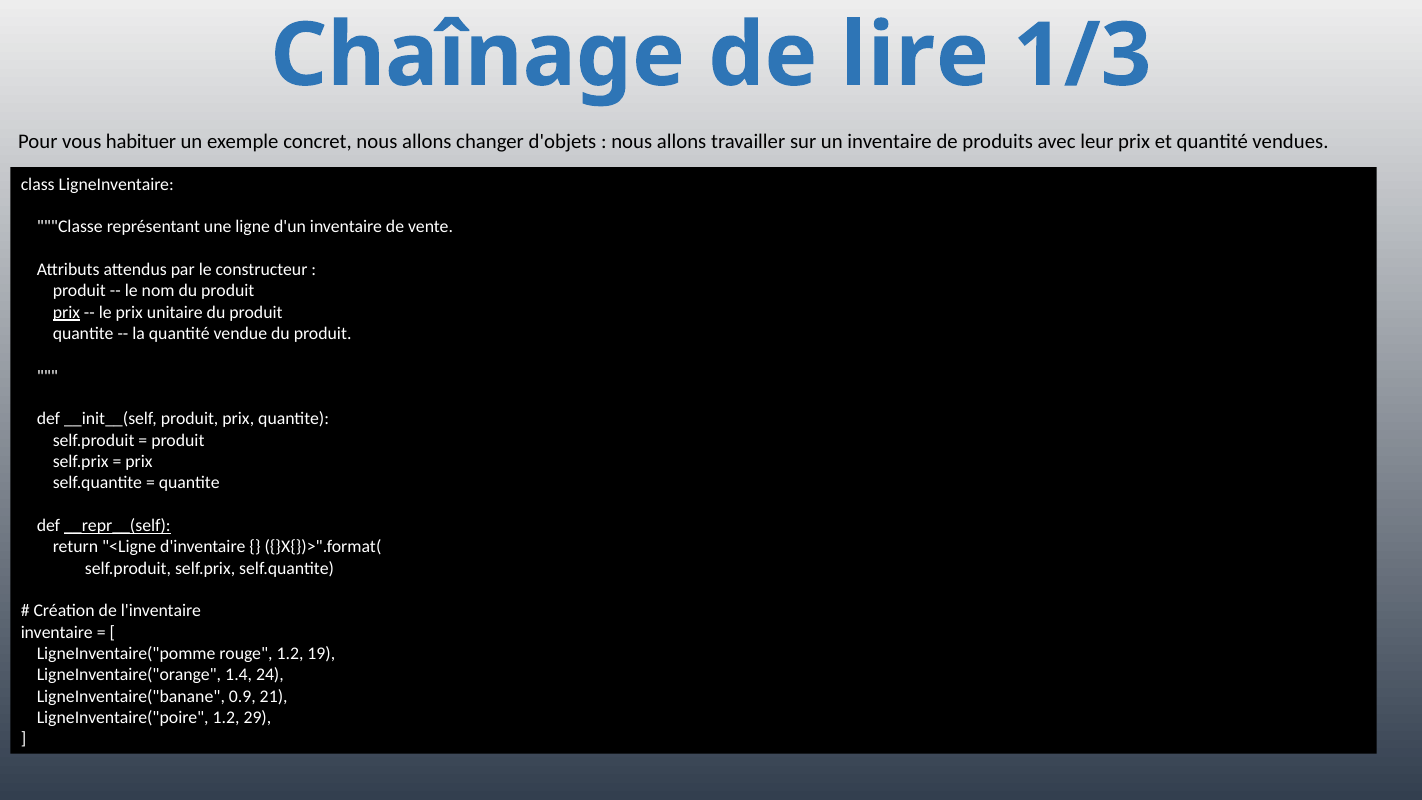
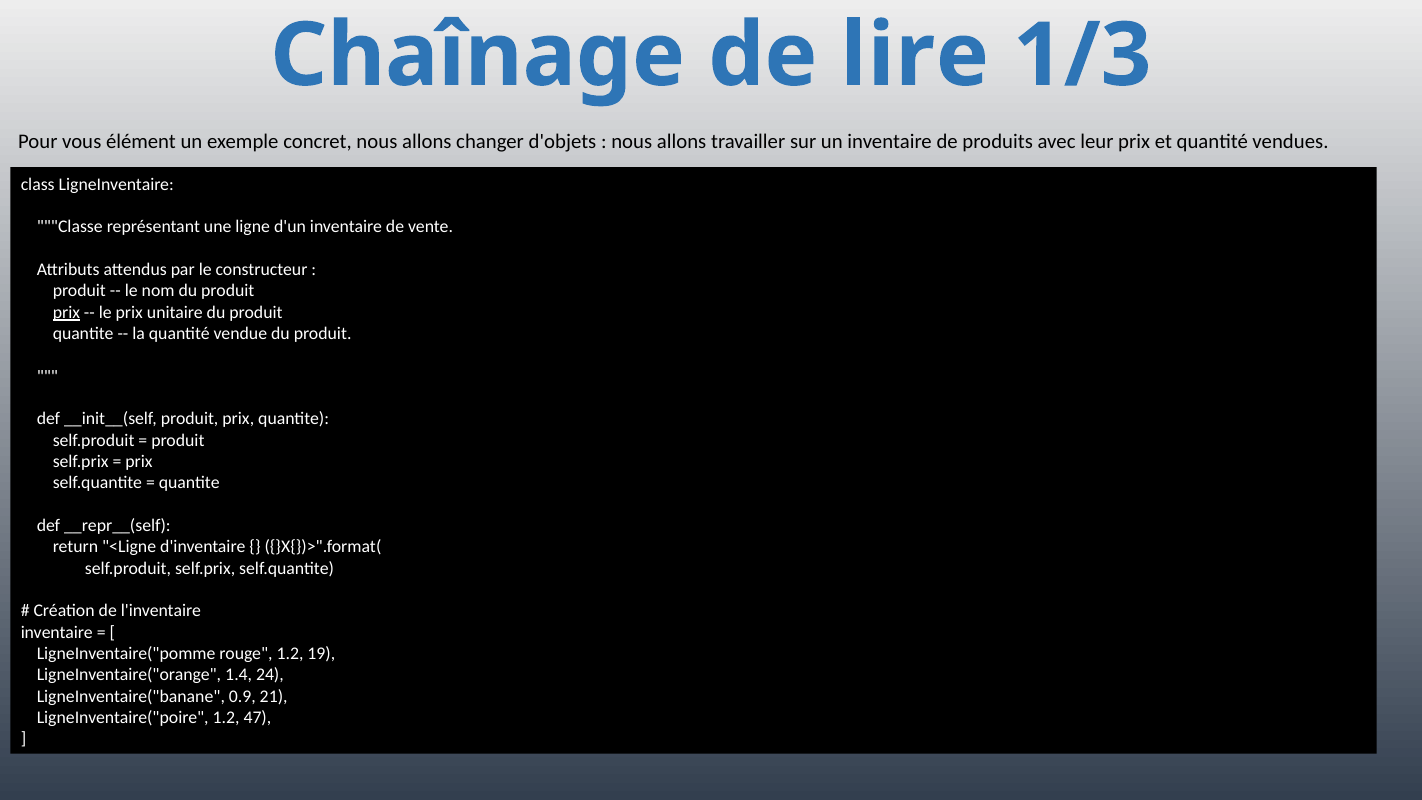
habituer: habituer -> élément
__repr__(self underline: present -> none
29: 29 -> 47
